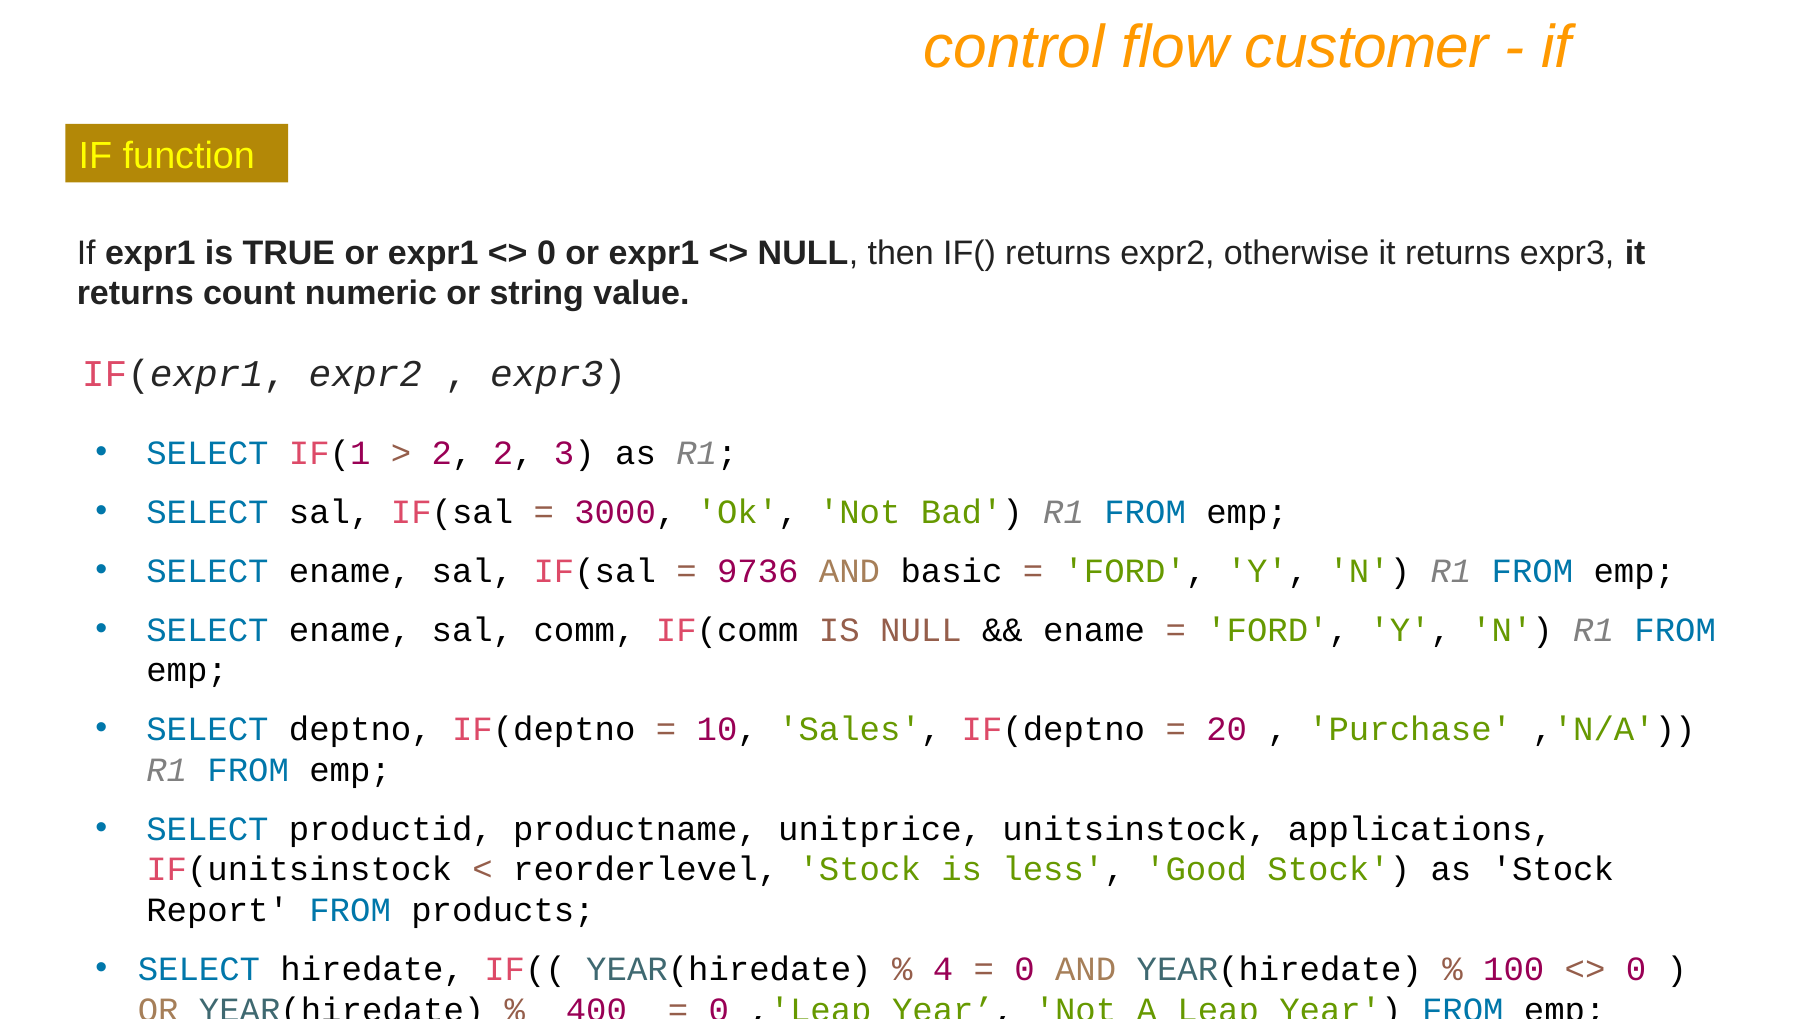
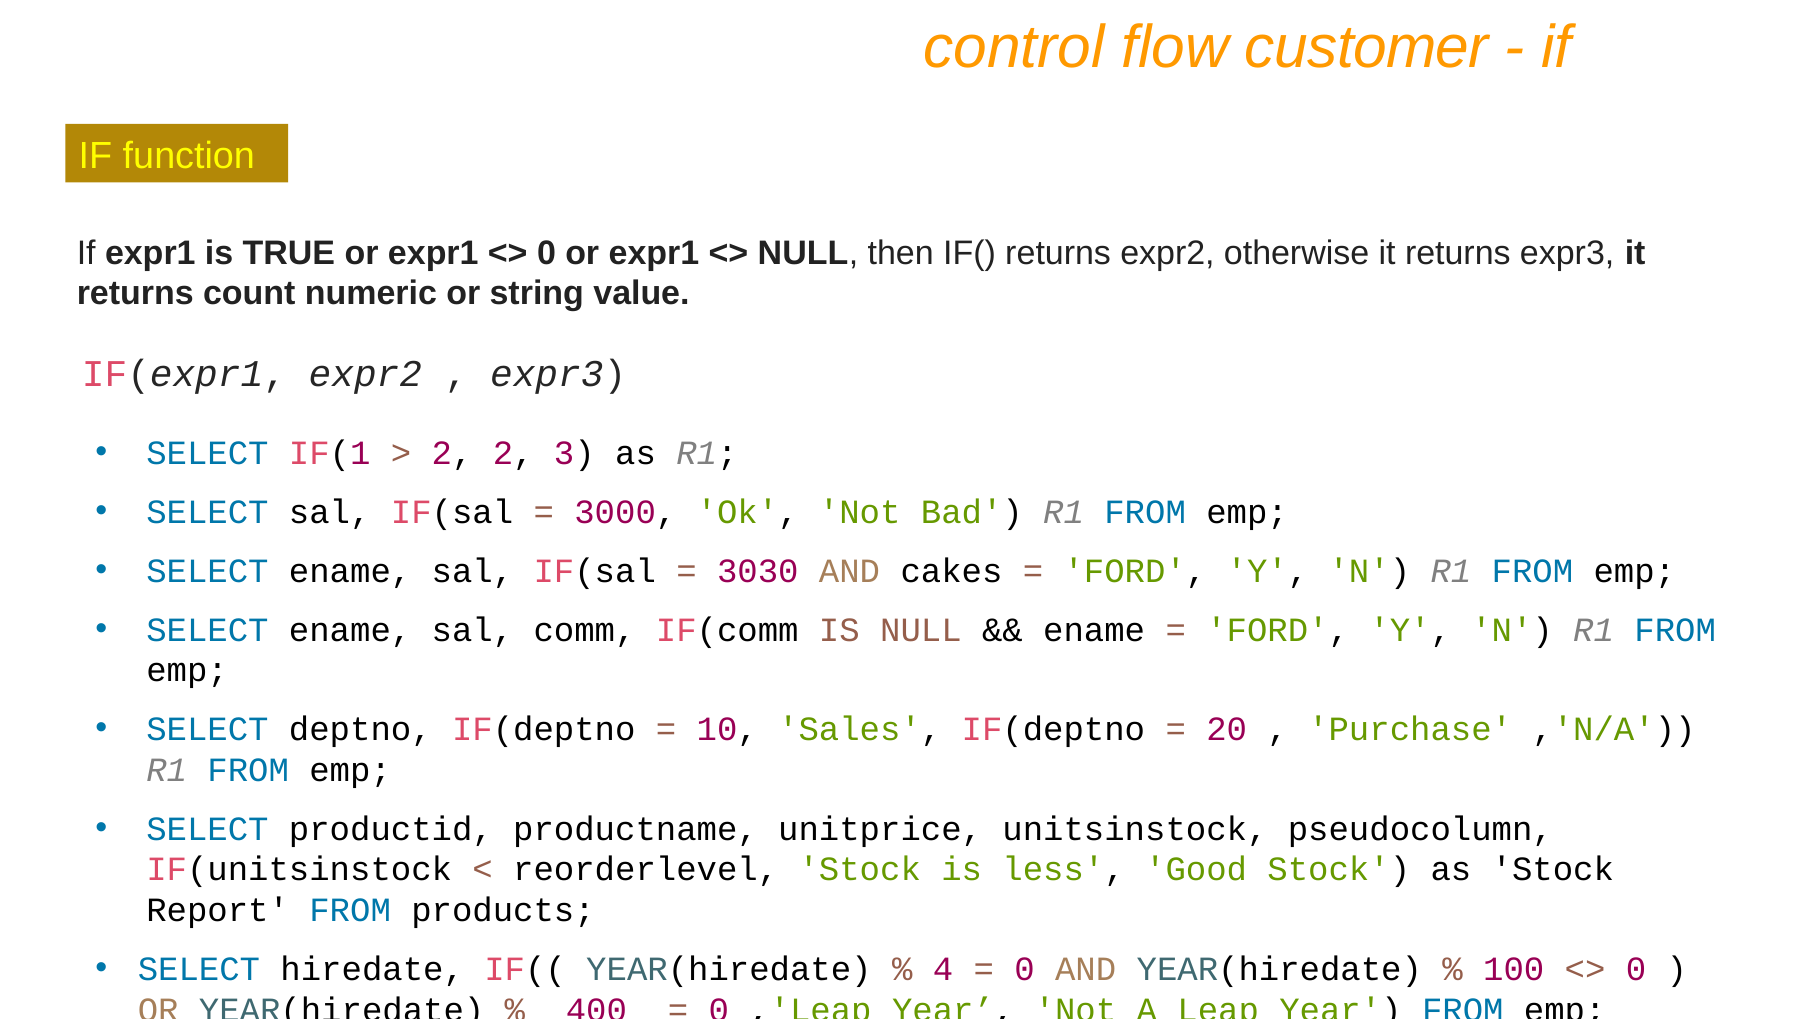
9736: 9736 -> 3030
basic: basic -> cakes
applications: applications -> pseudocolumn
